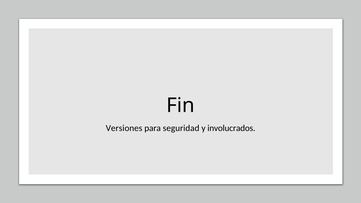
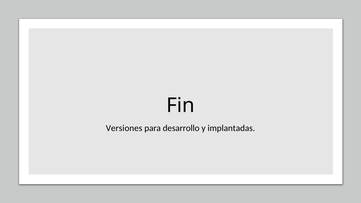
seguridad: seguridad -> desarrollo
involucrados: involucrados -> implantadas
